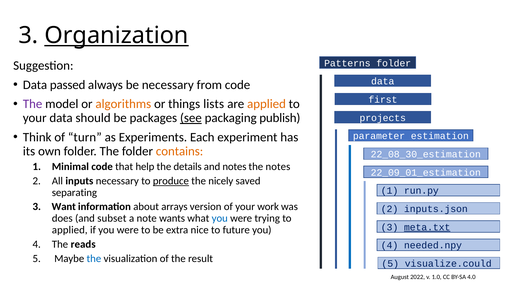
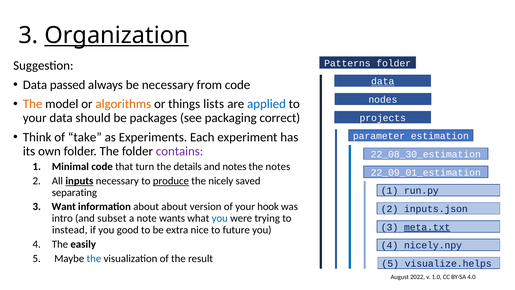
data at (383, 81) underline: none -> present
first: first -> nodes
The at (33, 104) colour: purple -> orange
applied at (266, 104) colour: orange -> blue
see underline: present -> none
publish: publish -> correct
turn: turn -> take
contains colour: orange -> purple
help: help -> turn
inputs underline: none -> present
about arrays: arrays -> about
work: work -> hook
does: does -> intro
applied at (70, 230): applied -> instead
if you were: were -> good
reads: reads -> easily
needed.npy: needed.npy -> nicely.npy
visualize.could: visualize.could -> visualize.helps
